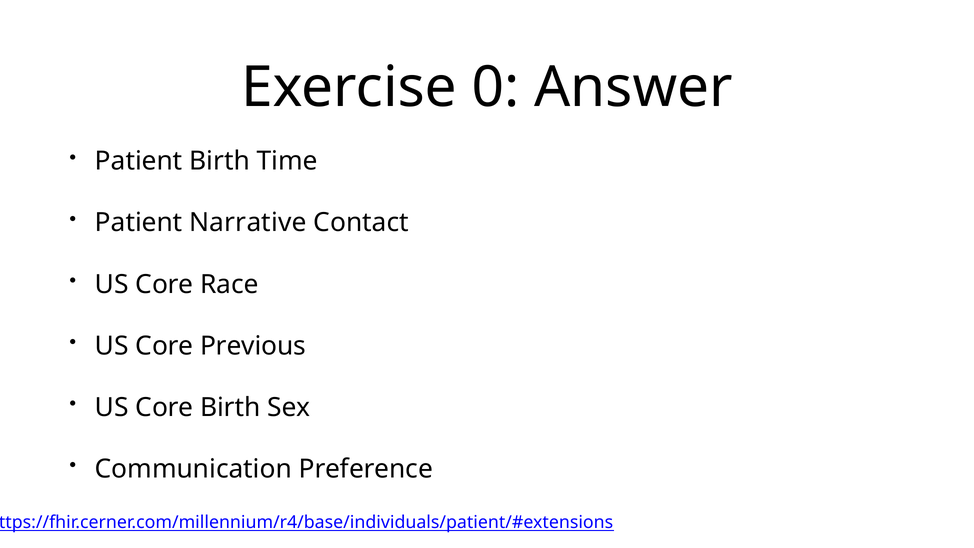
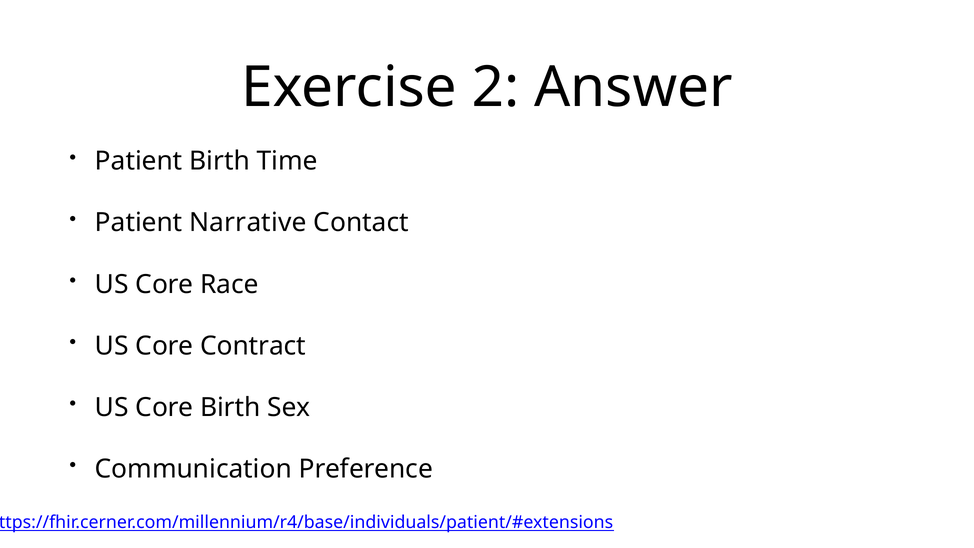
0: 0 -> 2
Previous: Previous -> Contract
